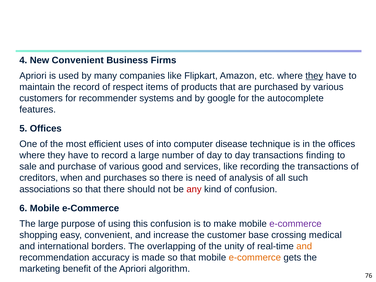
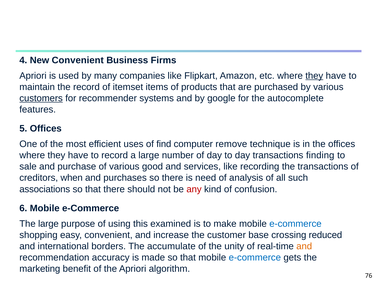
respect: respect -> itemset
customers underline: none -> present
into: into -> find
disease: disease -> remove
this confusion: confusion -> examined
e-commerce at (295, 224) colour: purple -> blue
medical: medical -> reduced
overlapping: overlapping -> accumulate
e-commerce at (255, 258) colour: orange -> blue
